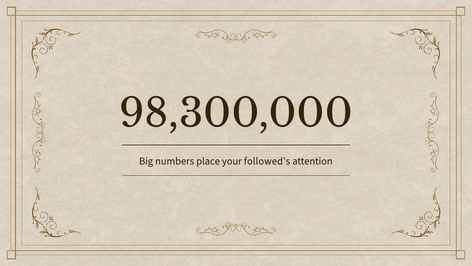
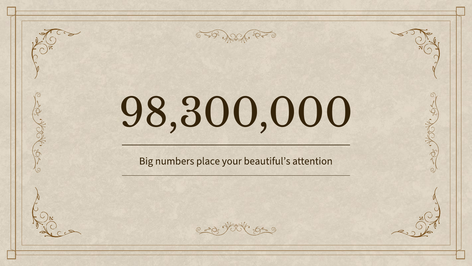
followed’s: followed’s -> beautiful’s
